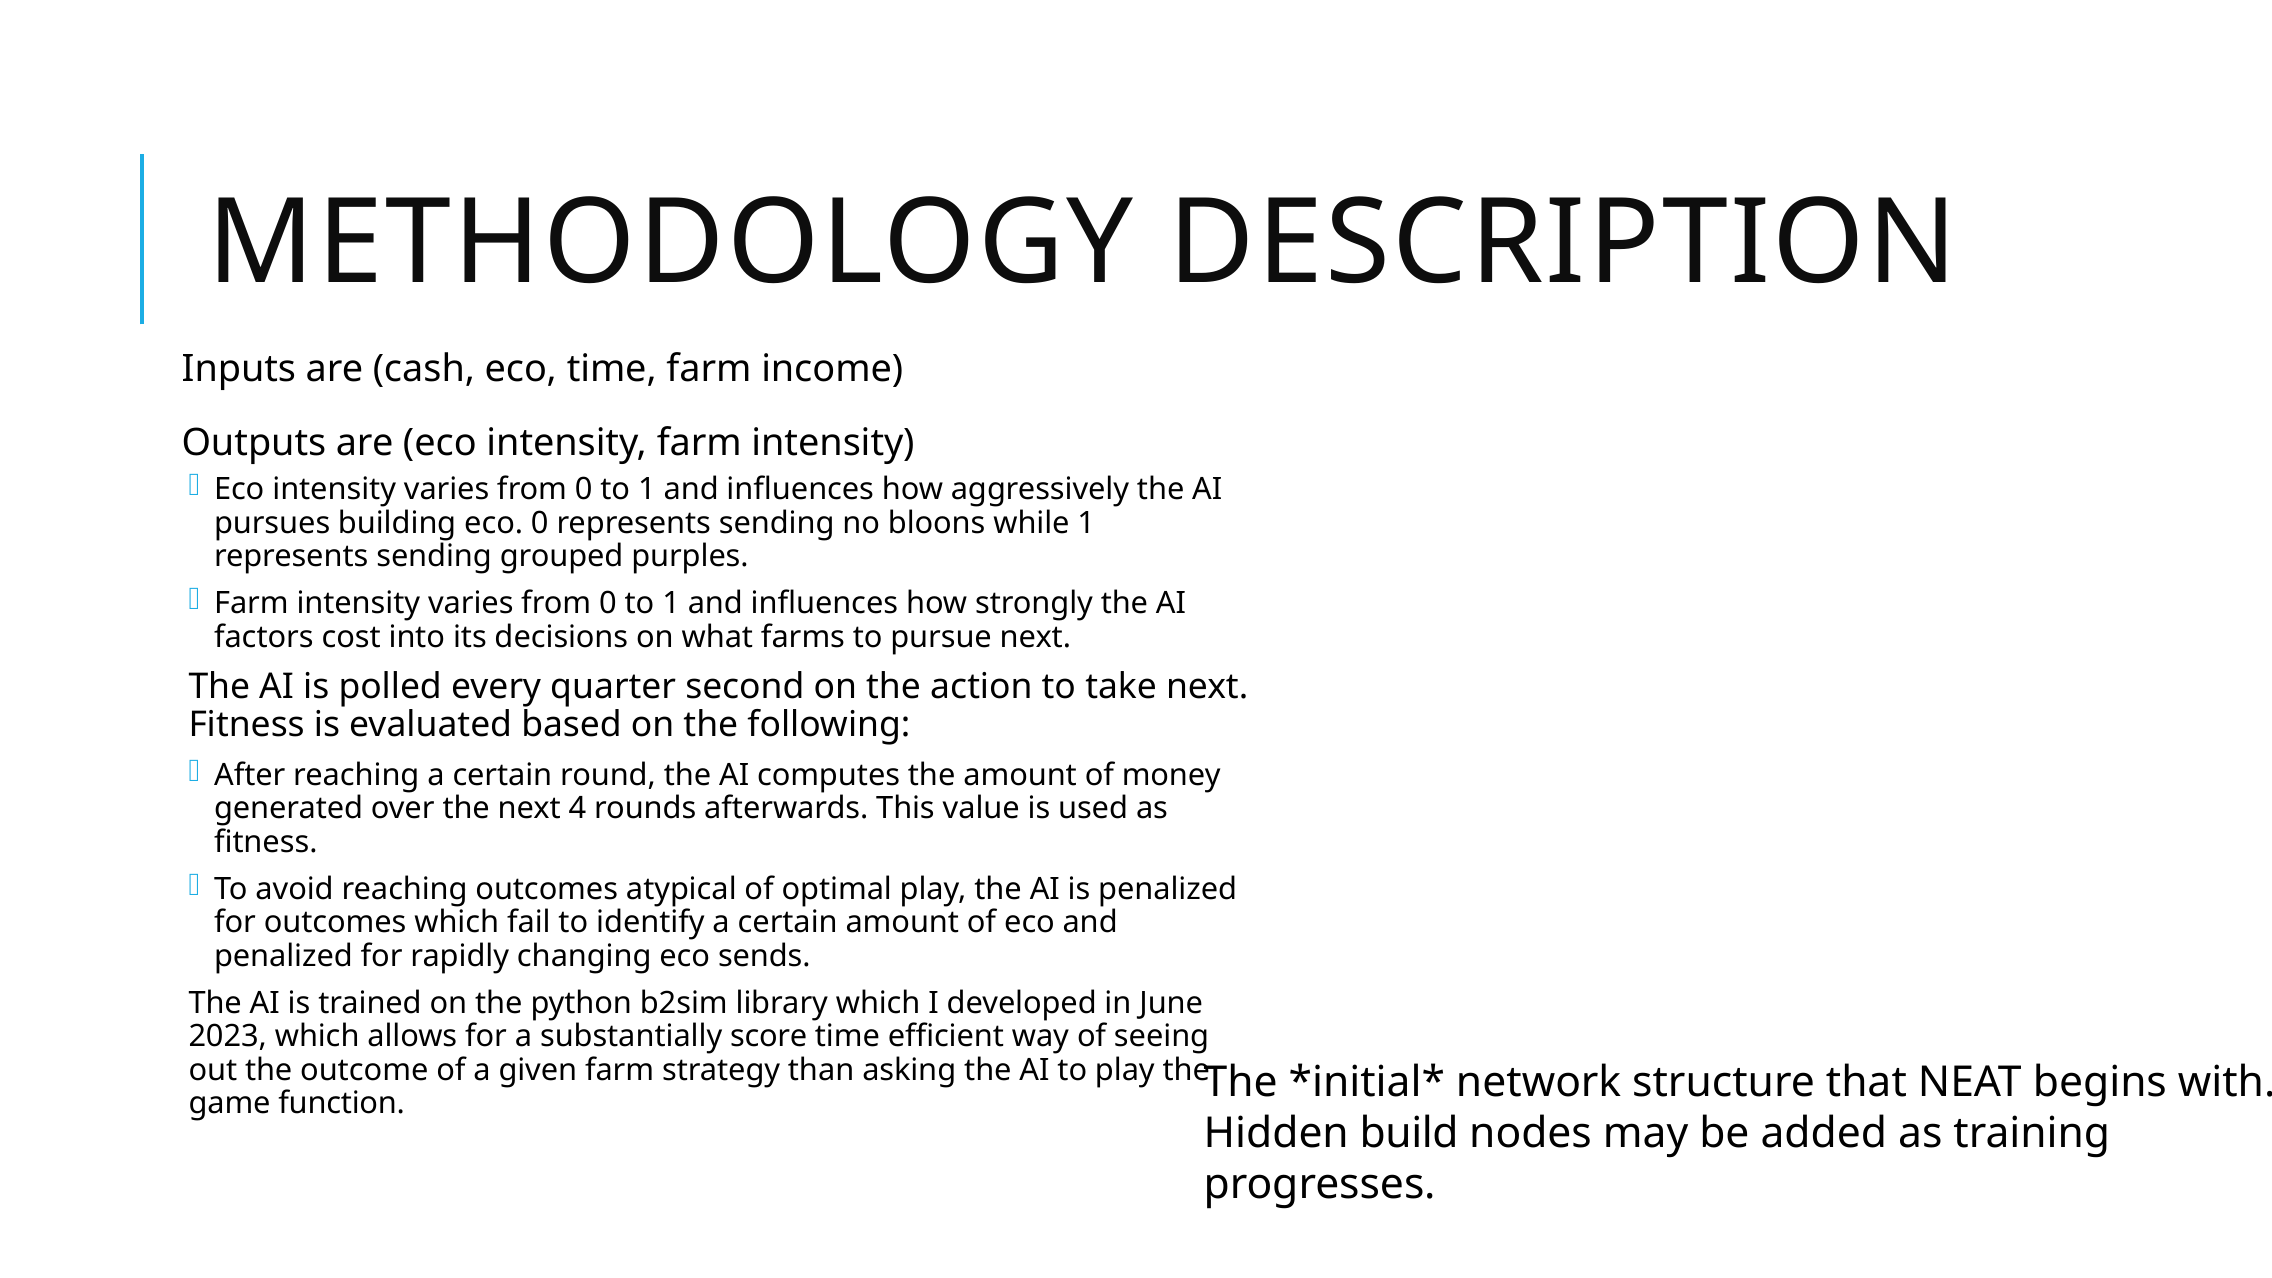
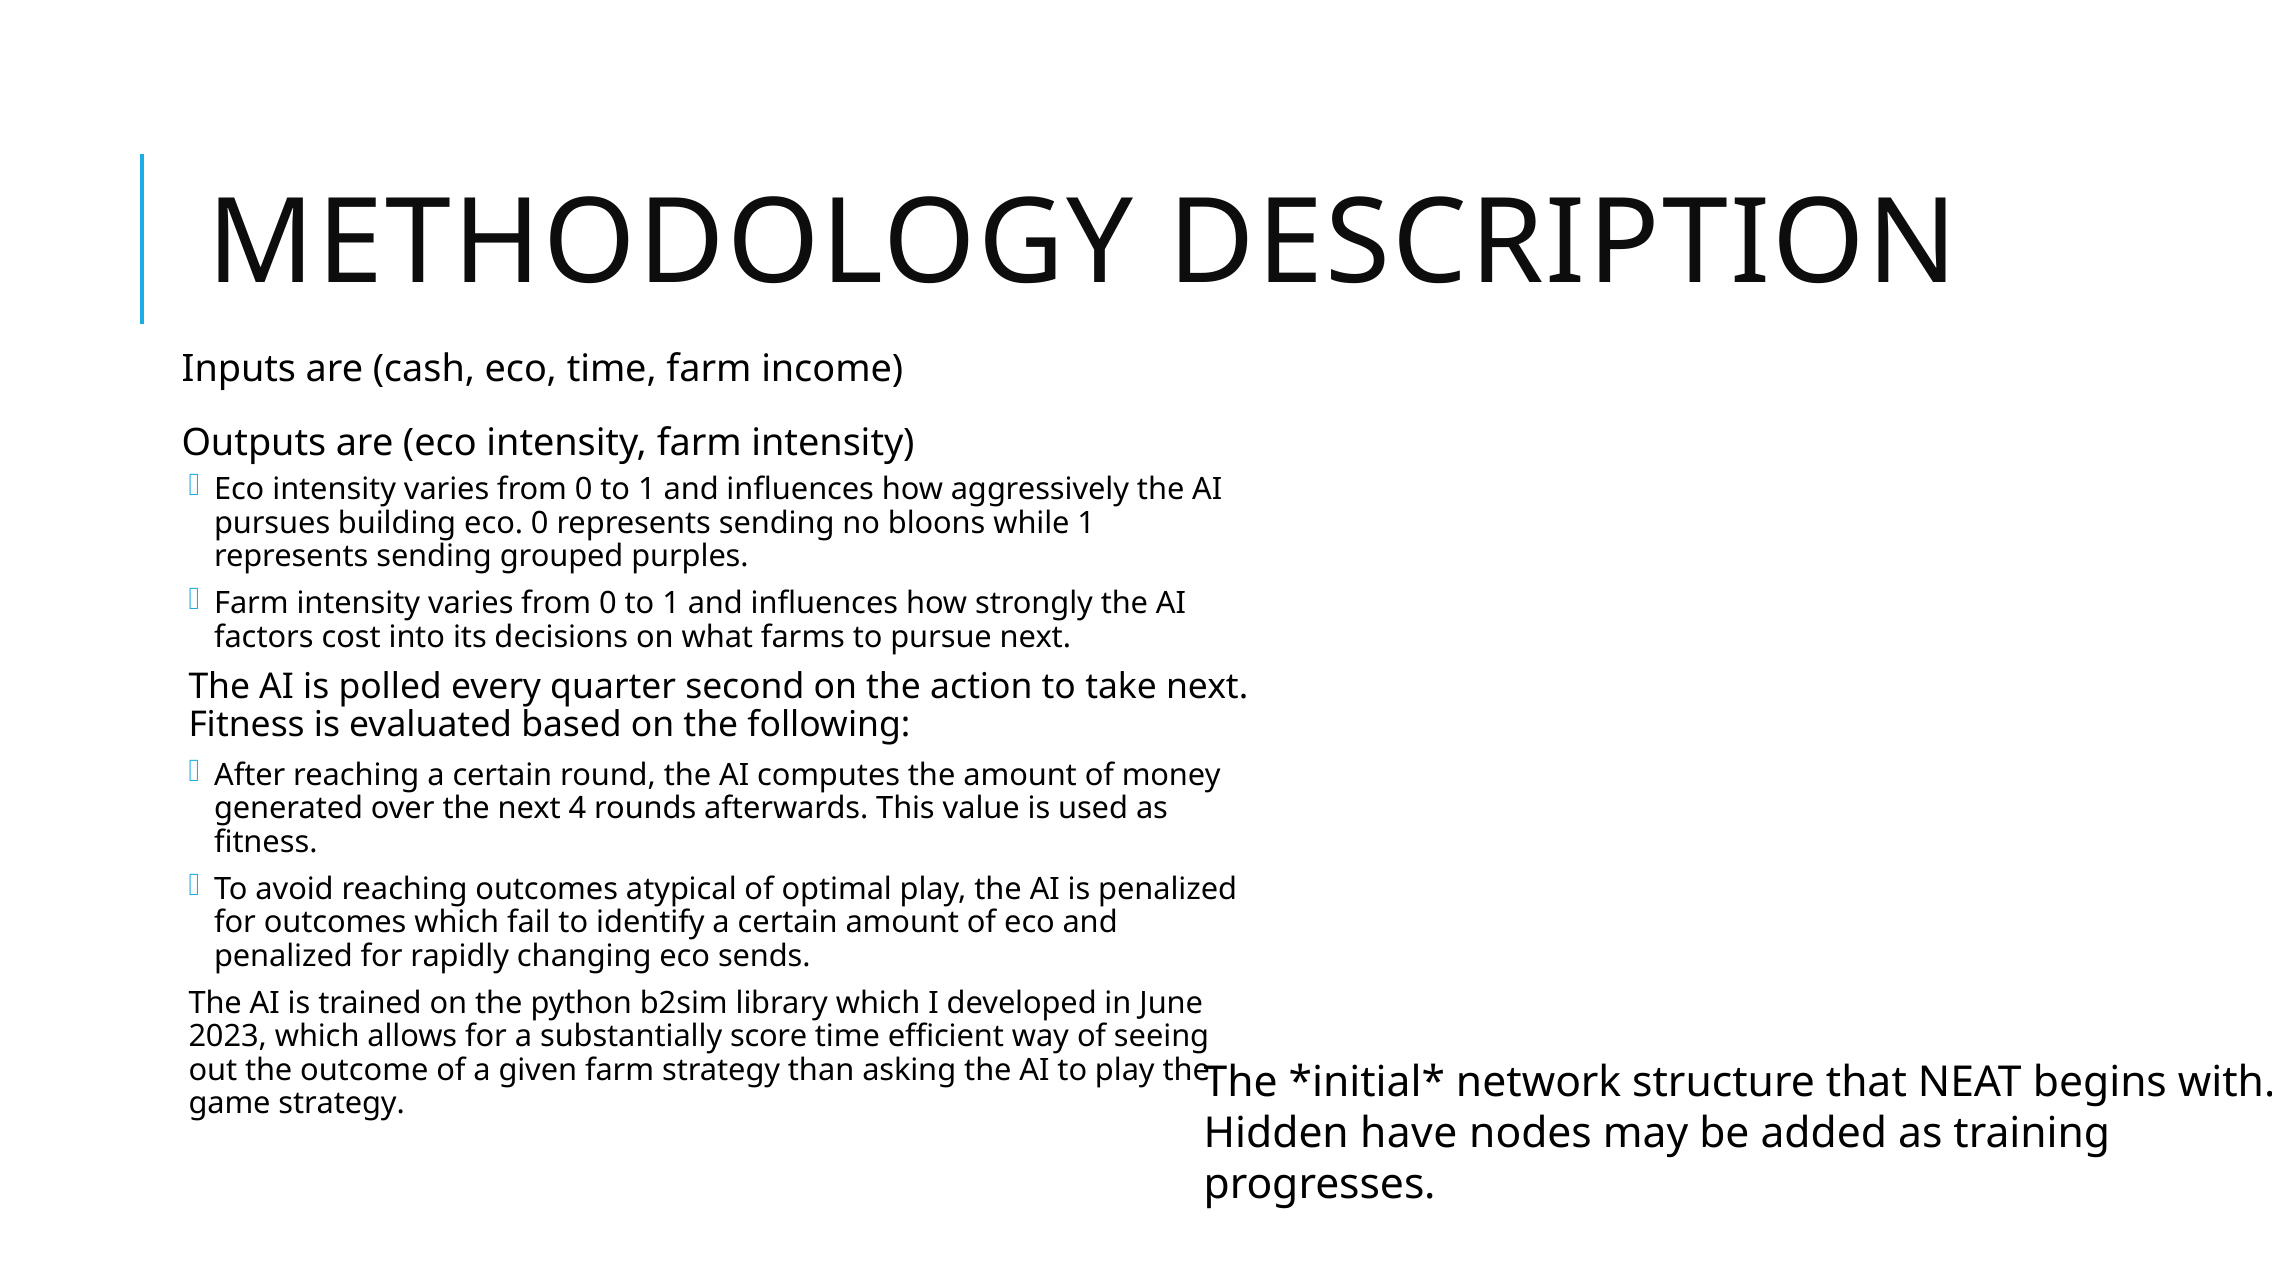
game function: function -> strategy
build: build -> have
